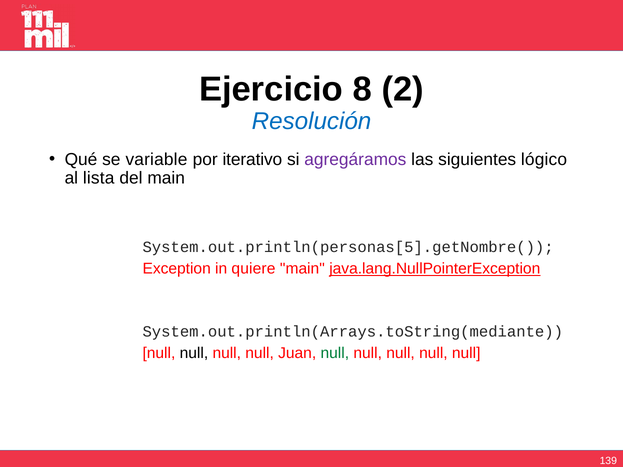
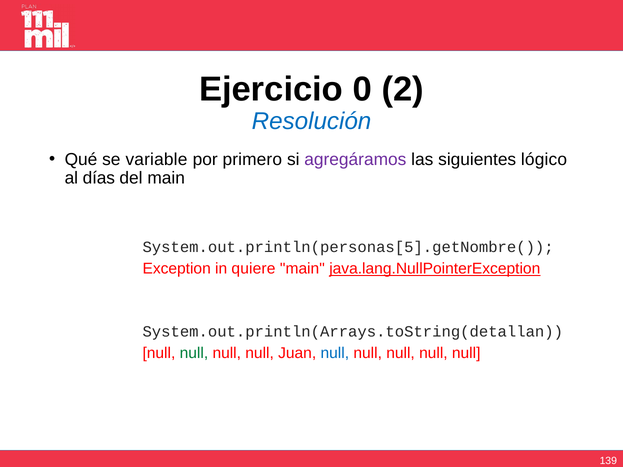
8: 8 -> 0
iterativo: iterativo -> primero
lista: lista -> días
System.out.println(Arrays.toString(mediante: System.out.println(Arrays.toString(mediante -> System.out.println(Arrays.toString(detallan
null at (194, 353) colour: black -> green
null at (335, 353) colour: green -> blue
